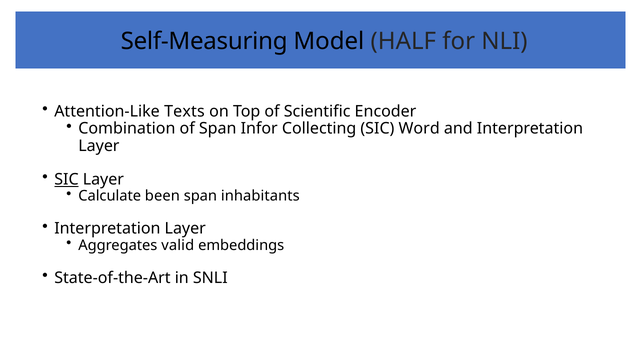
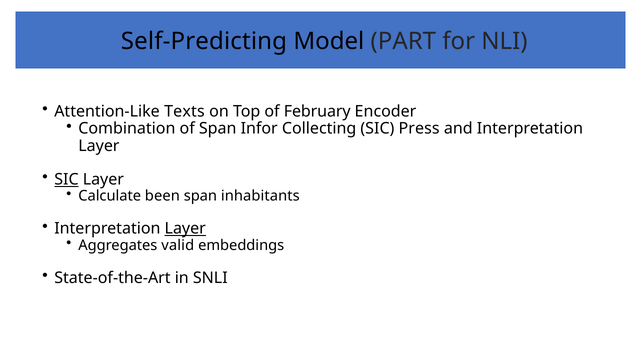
Self-Measuring: Self-Measuring -> Self-Predicting
HALF: HALF -> PART
Scientific: Scientific -> February
Word: Word -> Press
Layer at (185, 228) underline: none -> present
